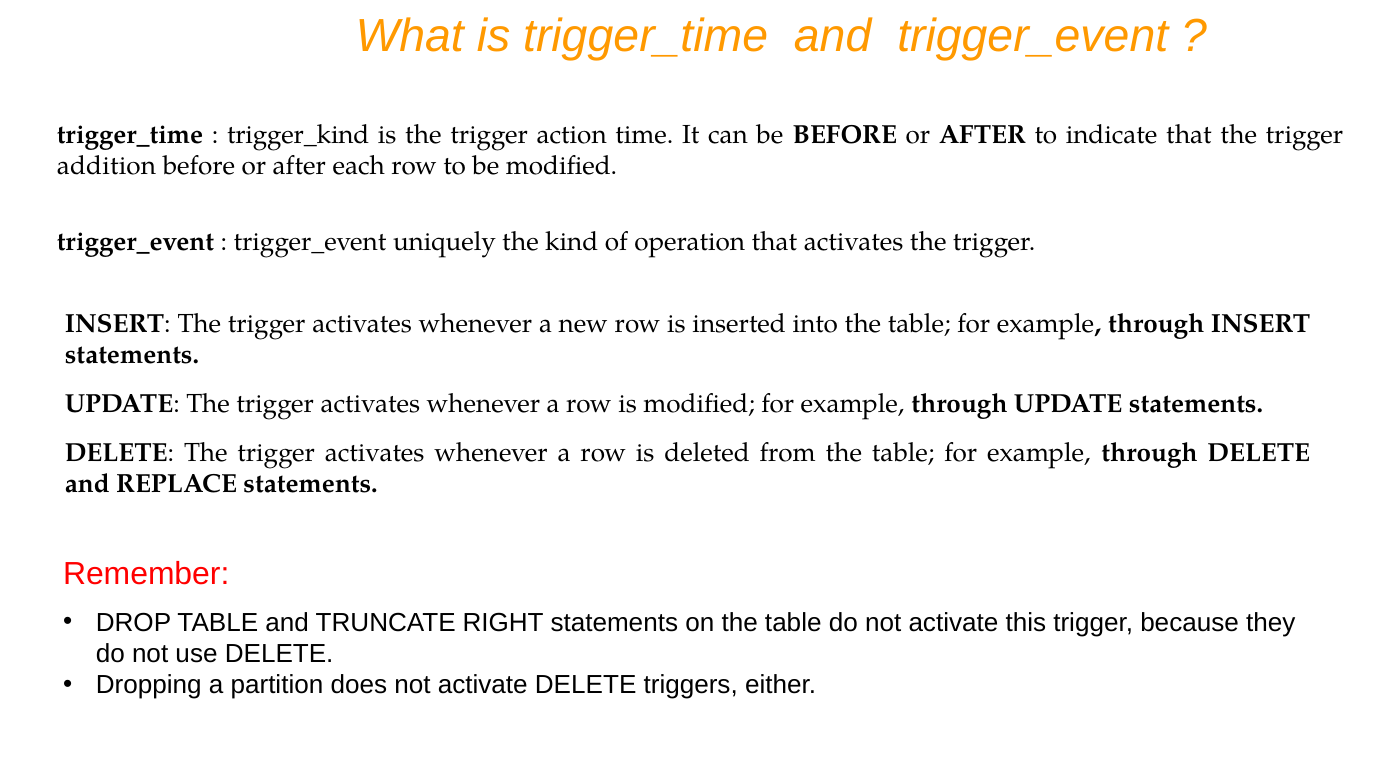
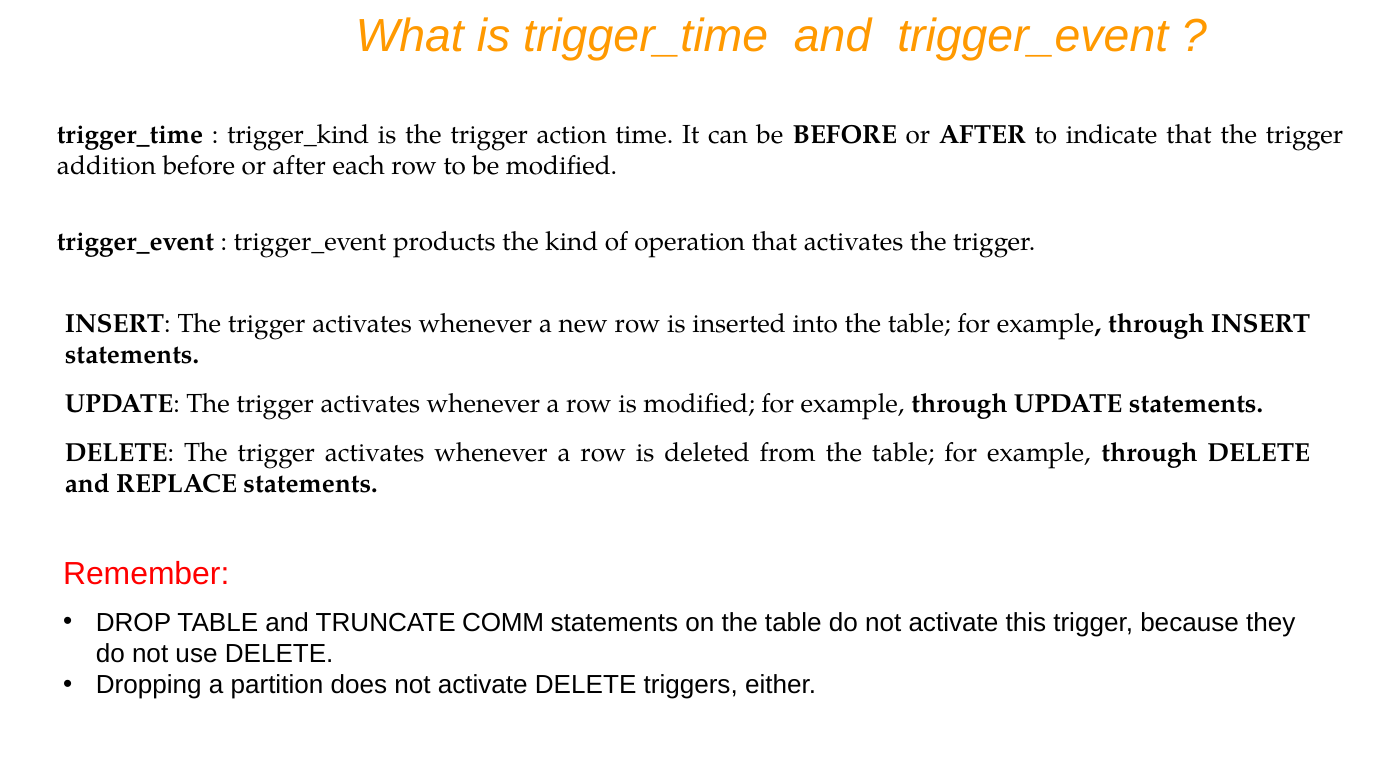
uniquely: uniquely -> products
RIGHT: RIGHT -> COMM
